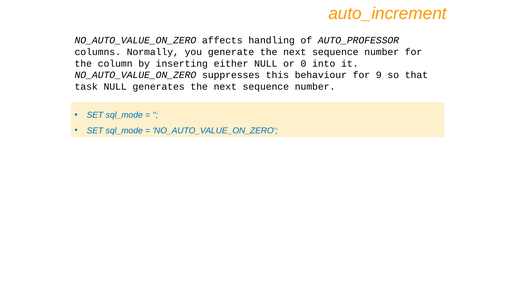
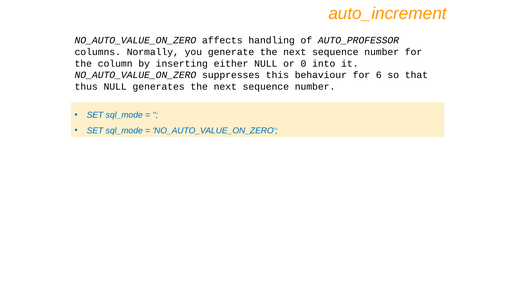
9: 9 -> 6
task: task -> thus
